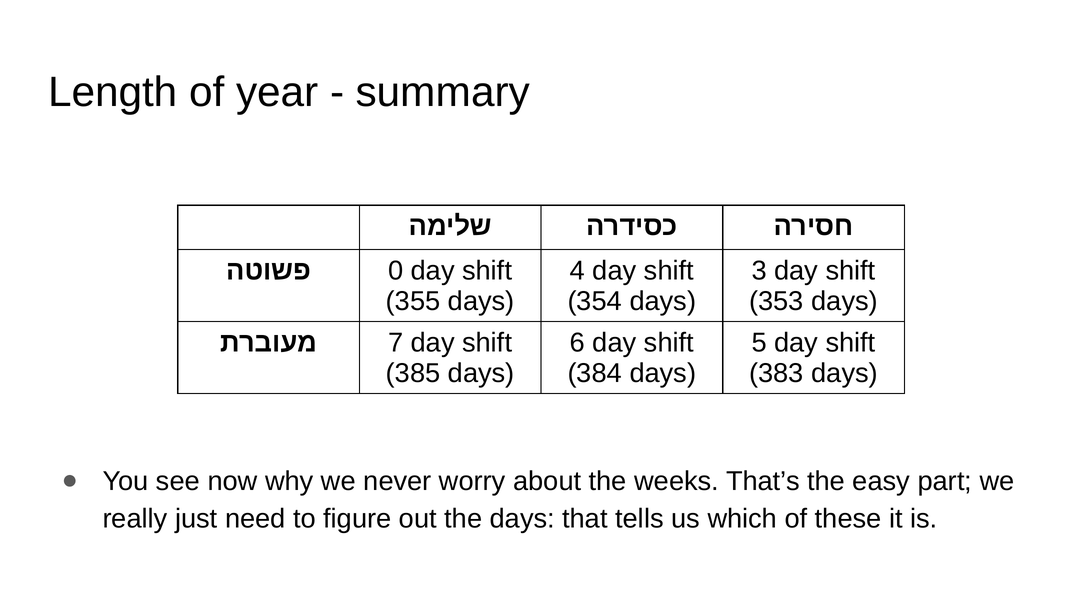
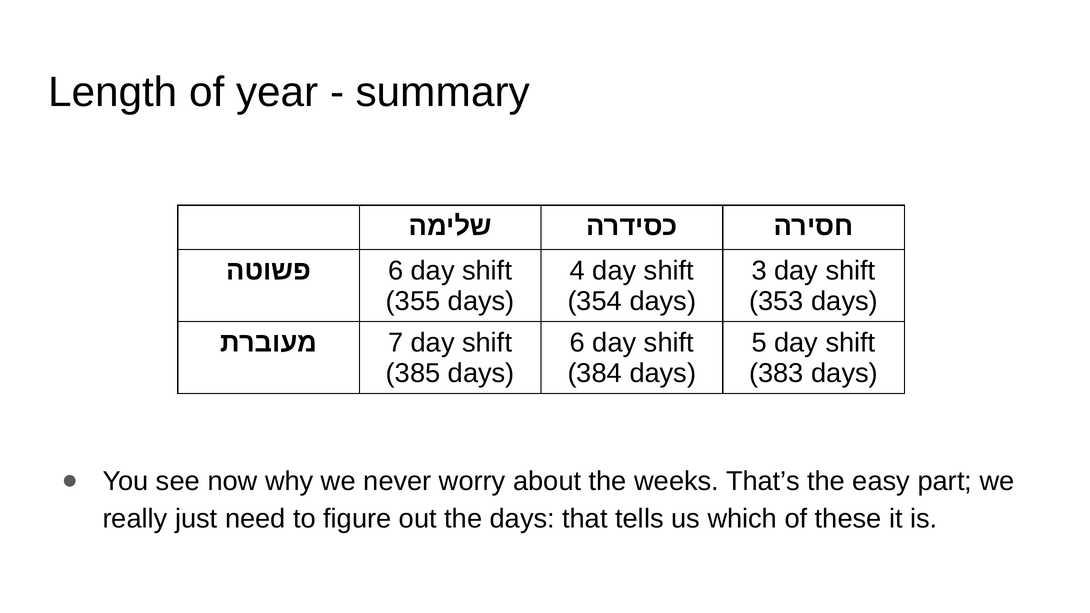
0 at (396, 271): 0 -> 6
